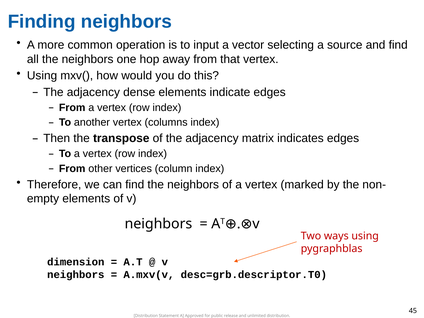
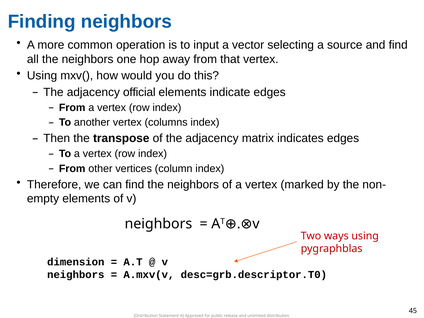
dense: dense -> official
